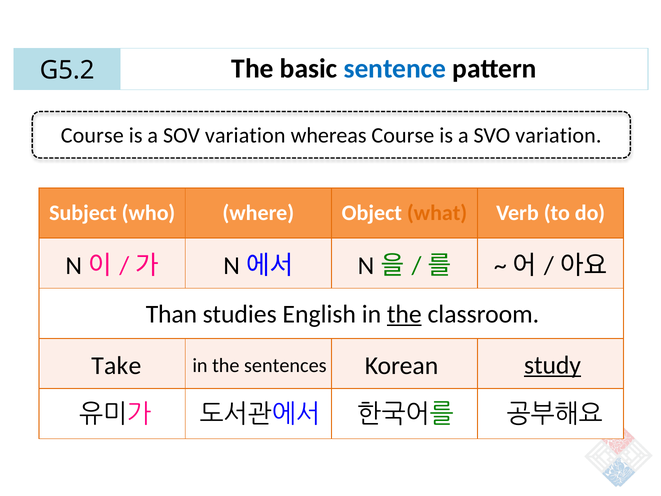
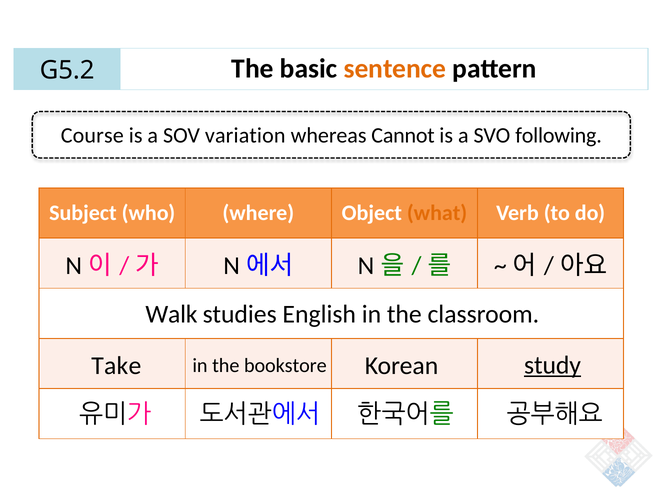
sentence colour: blue -> orange
whereas Course: Course -> Cannot
SVO variation: variation -> following
Than: Than -> Walk
the at (404, 314) underline: present -> none
sentences: sentences -> bookstore
